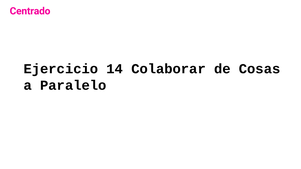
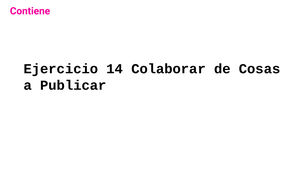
Centrado: Centrado -> Contiene
Paralelo: Paralelo -> Publicar
